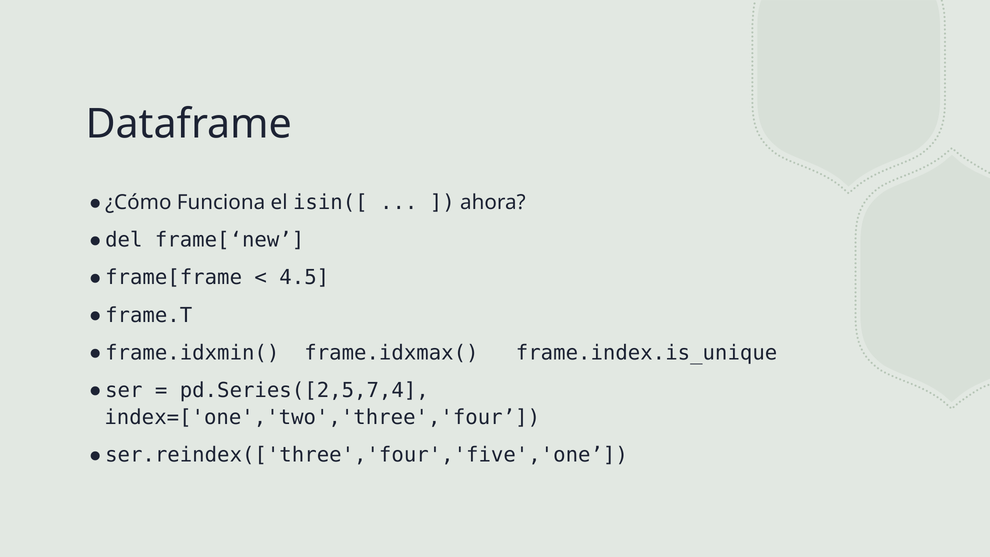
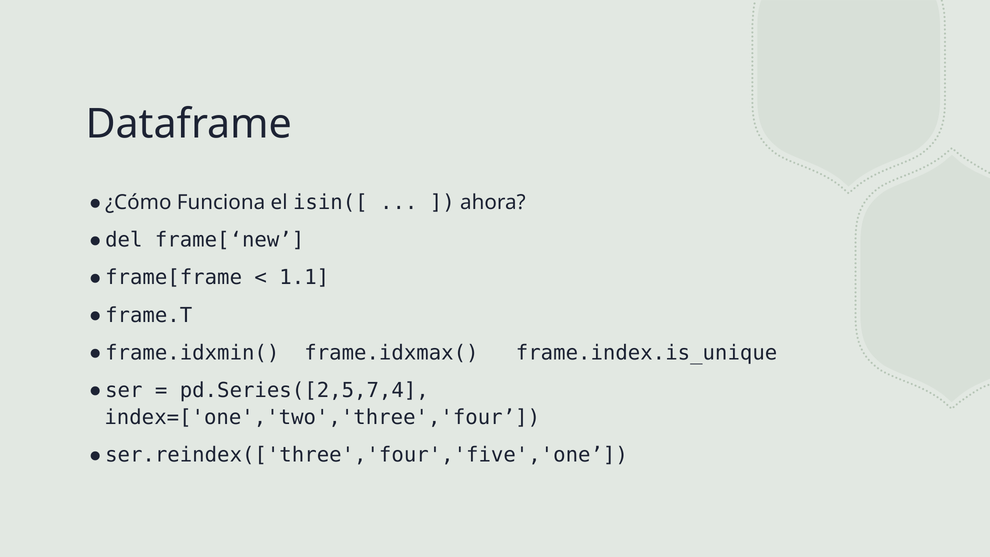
4.5: 4.5 -> 1.1
